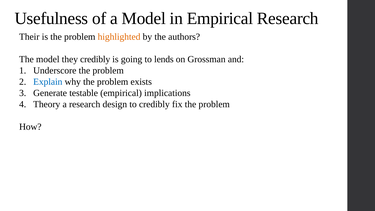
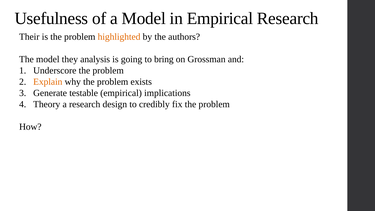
they credibly: credibly -> analysis
lends: lends -> bring
Explain colour: blue -> orange
